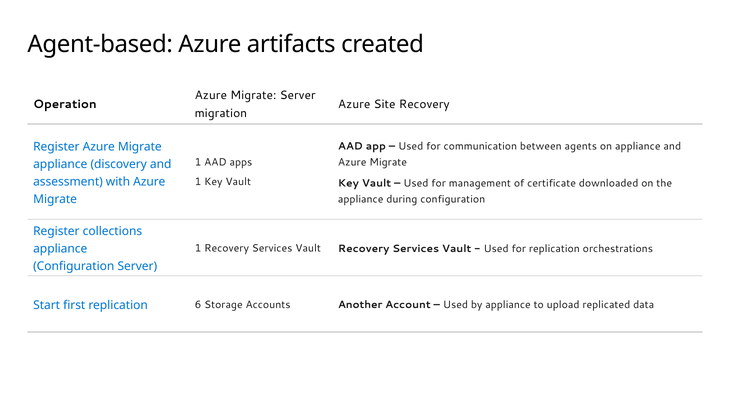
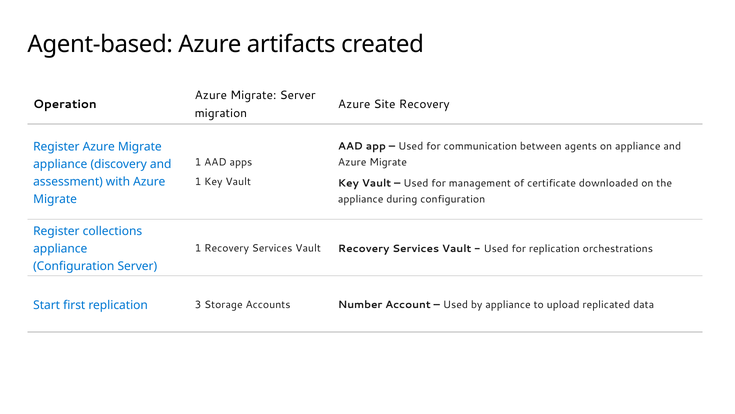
6: 6 -> 3
Another: Another -> Number
